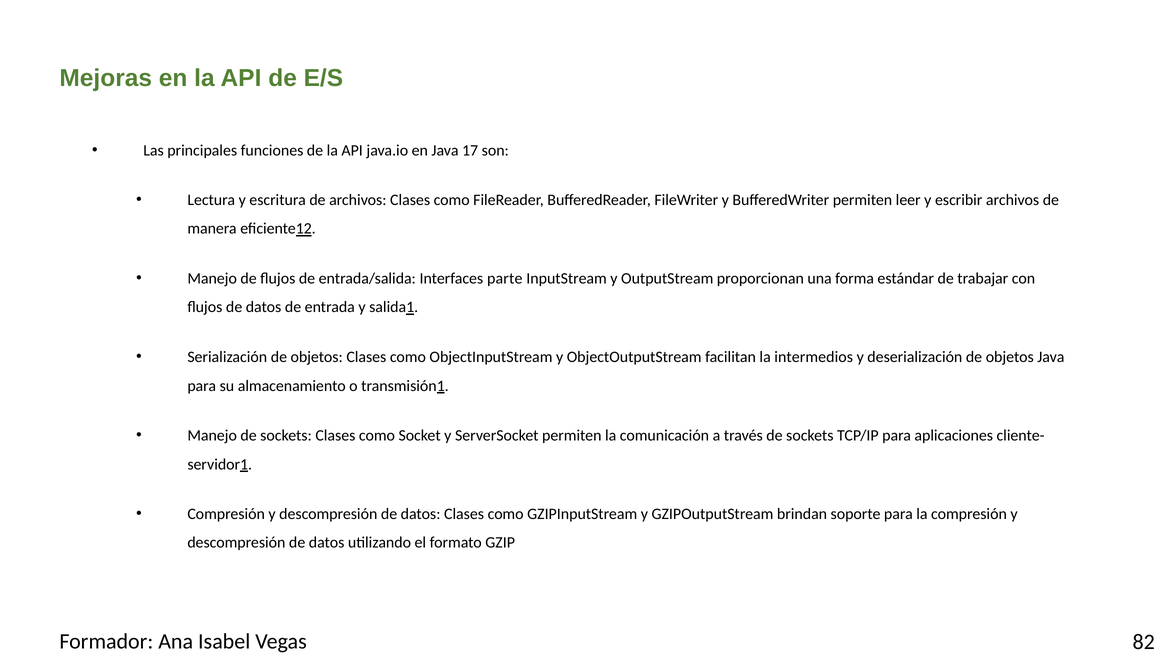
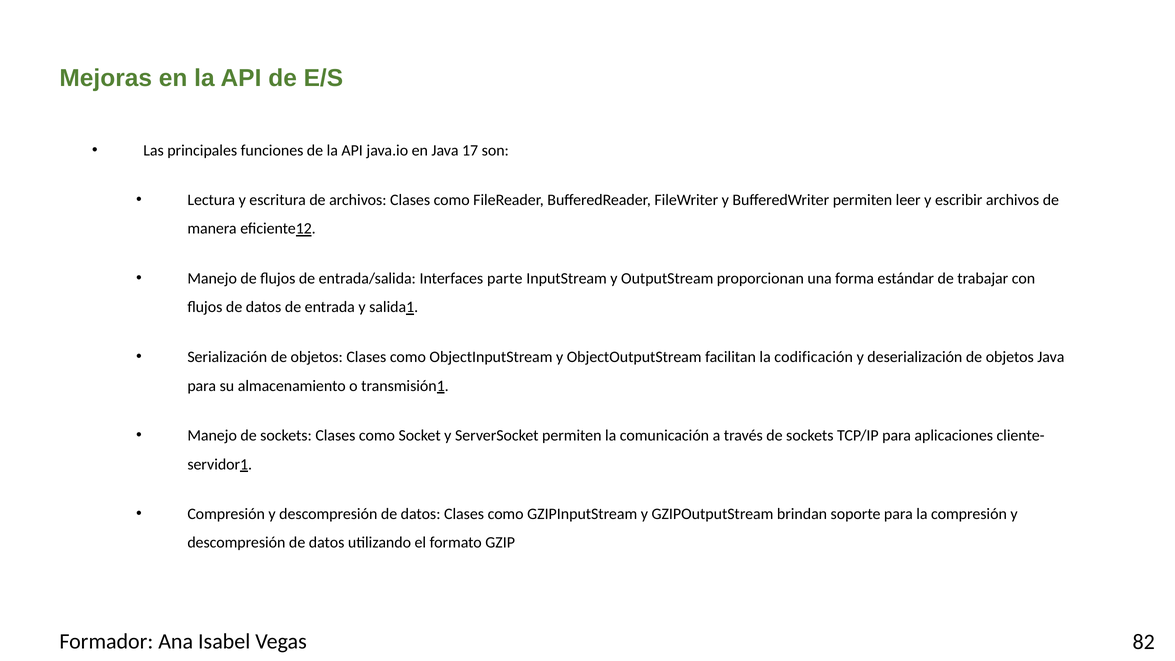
intermedios: intermedios -> codificación
